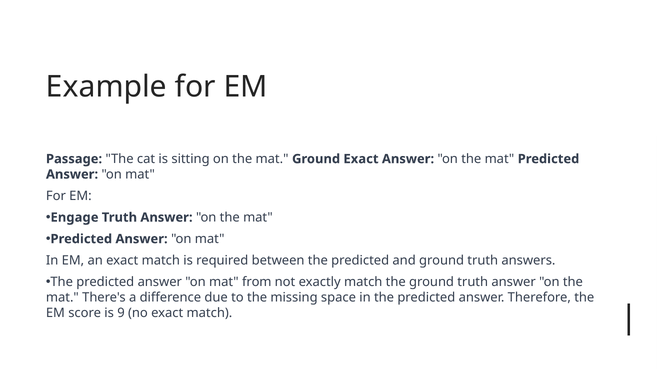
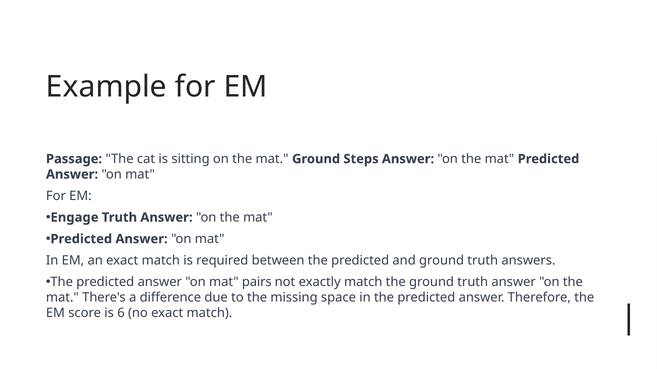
Ground Exact: Exact -> Steps
from: from -> pairs
9: 9 -> 6
